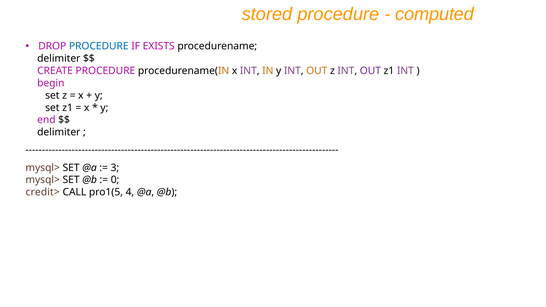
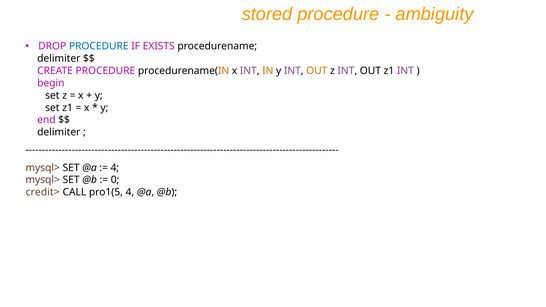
computed: computed -> ambiguity
OUT at (370, 71) colour: purple -> black
3 at (115, 168): 3 -> 4
